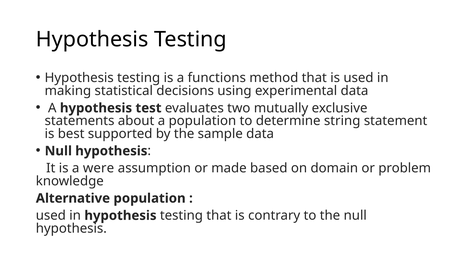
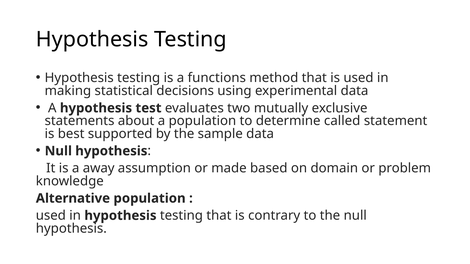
string: string -> called
were: were -> away
